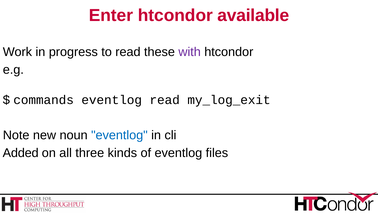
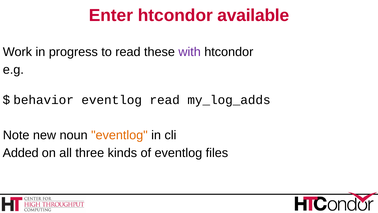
commands: commands -> behavior
my_log_exit: my_log_exit -> my_log_adds
eventlog at (119, 135) colour: blue -> orange
